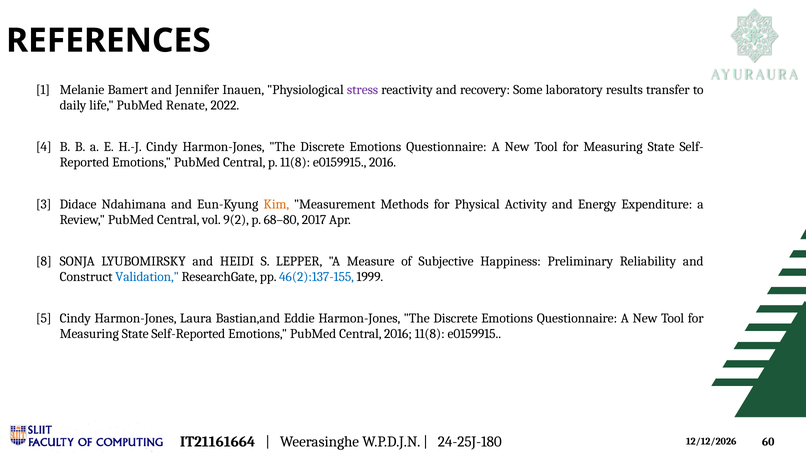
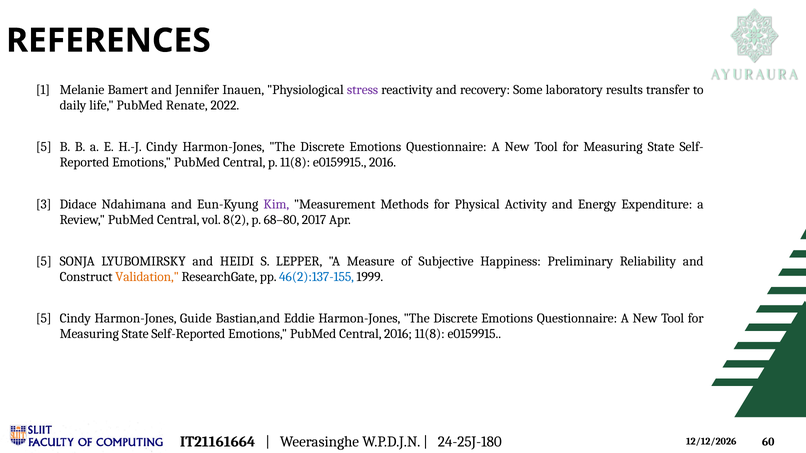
4 at (44, 147): 4 -> 5
Kim colour: orange -> purple
9(2: 9(2 -> 8(2
8 at (44, 262): 8 -> 5
Validation colour: blue -> orange
Laura: Laura -> Guide
